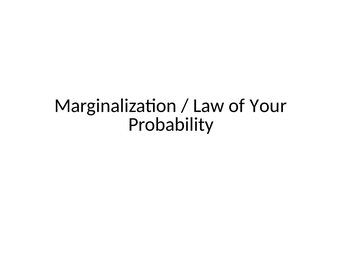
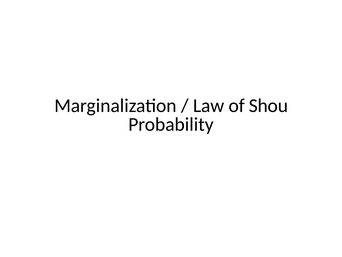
Your: Your -> Shou
